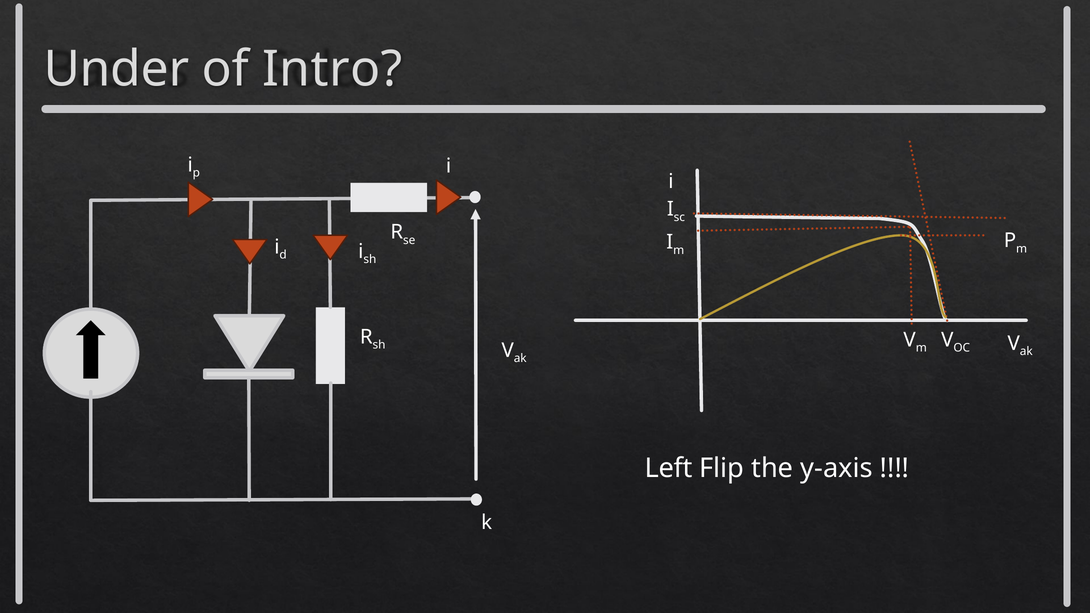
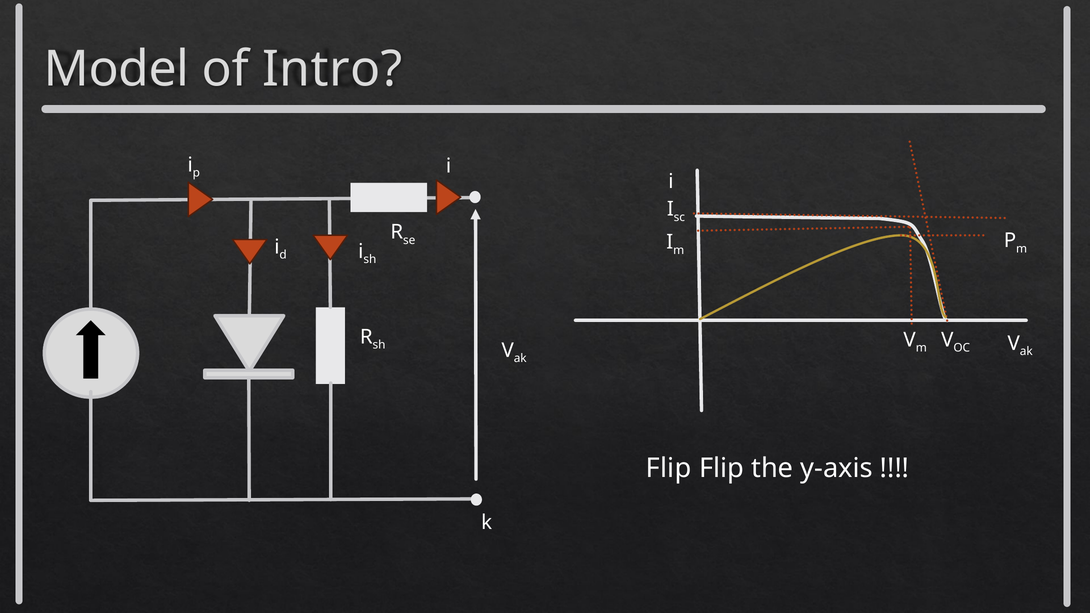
Under: Under -> Model
Left at (669, 468): Left -> Flip
